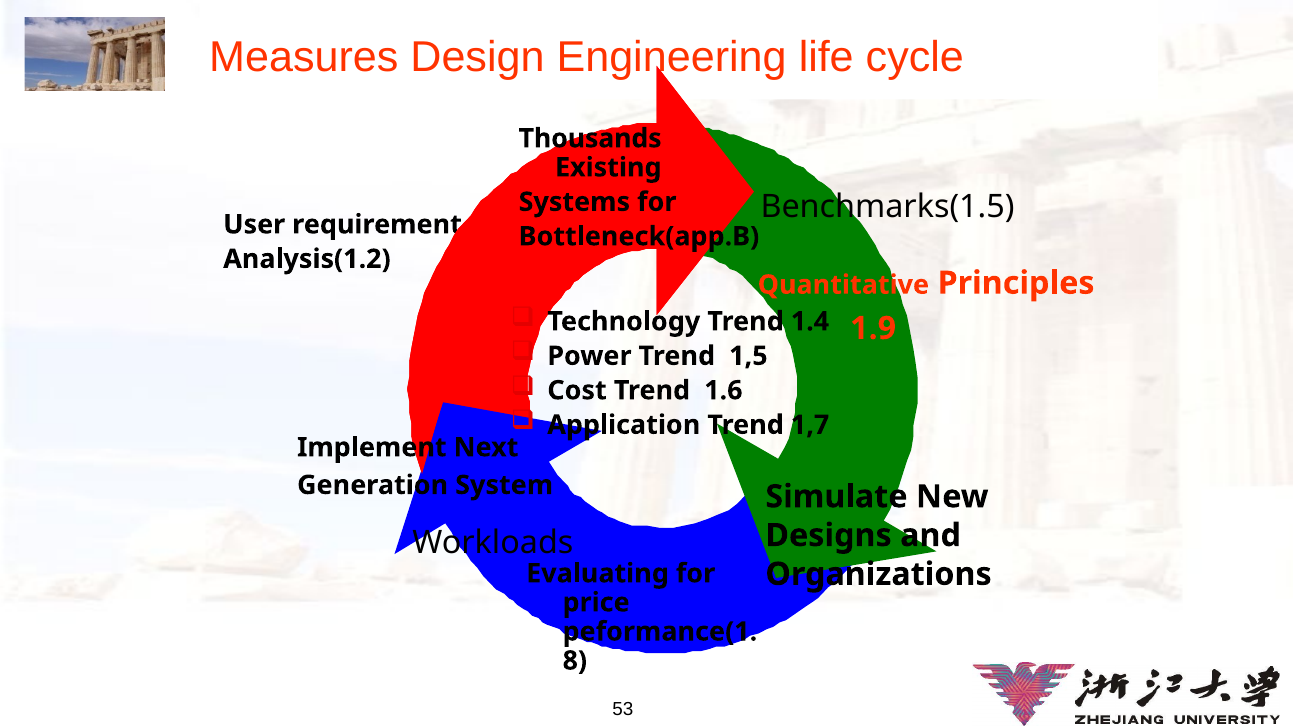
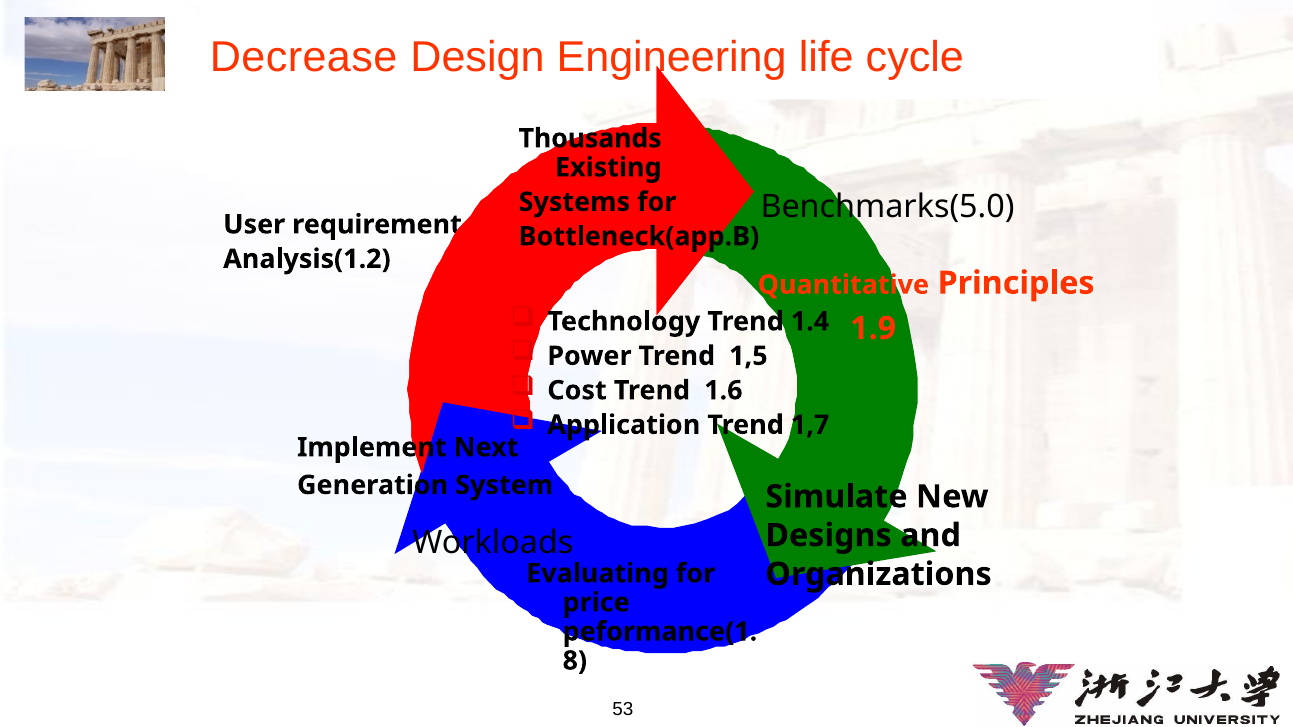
Measures: Measures -> Decrease
Benchmarks(1.5: Benchmarks(1.5 -> Benchmarks(5.0
